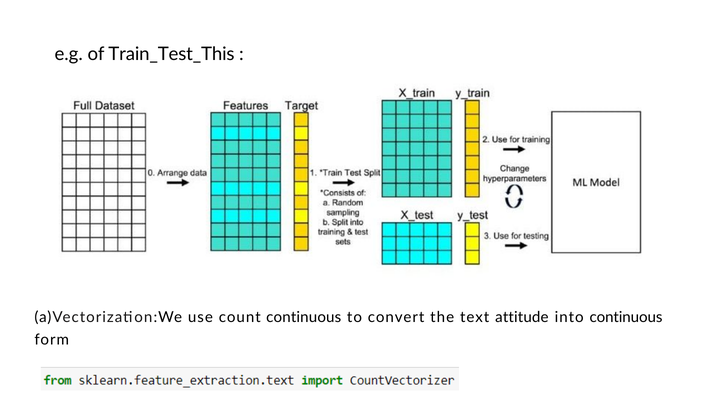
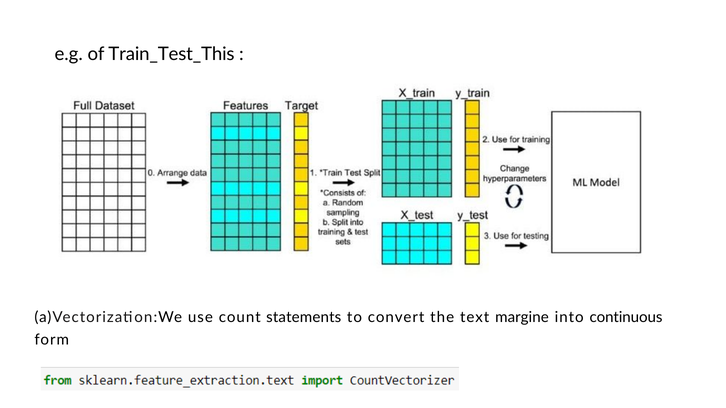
count continuous: continuous -> statements
attitude: attitude -> margine
